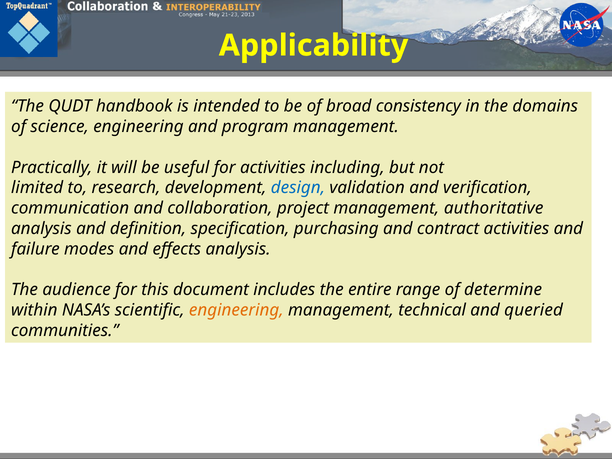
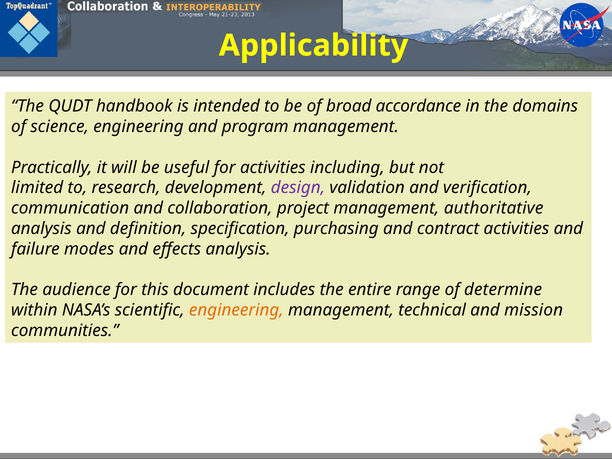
consistency: consistency -> accordance
design colour: blue -> purple
queried: queried -> mission
